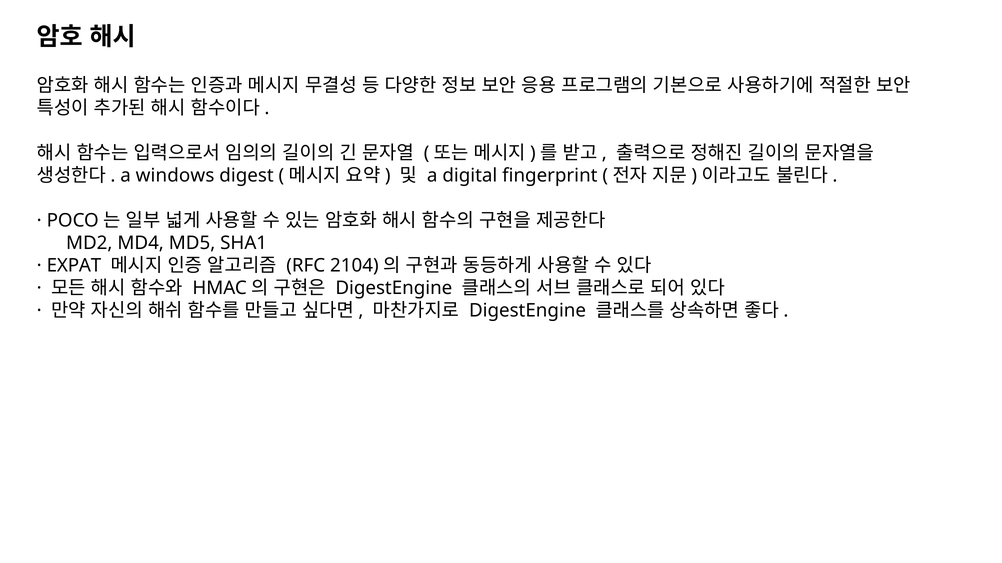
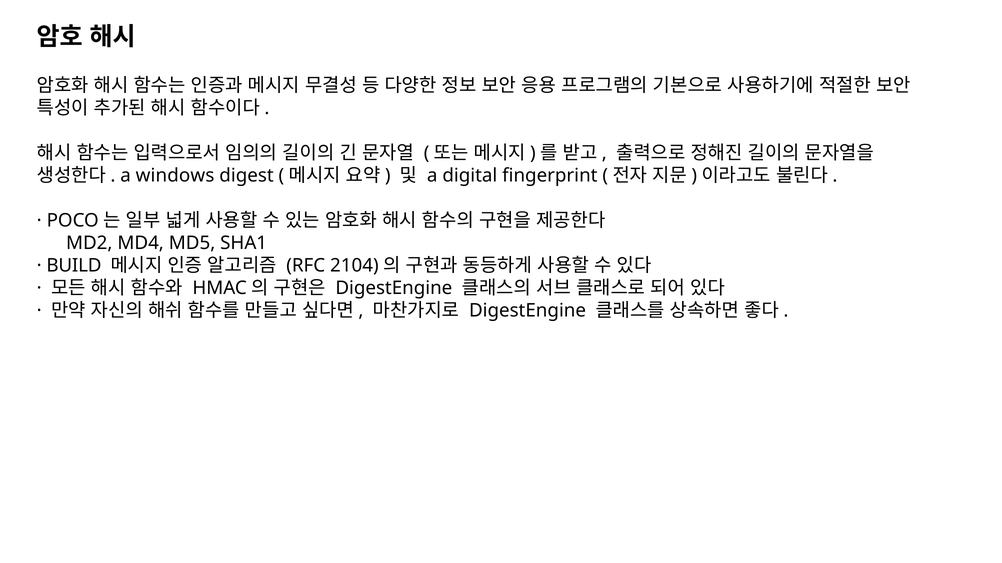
EXPAT: EXPAT -> BUILD
